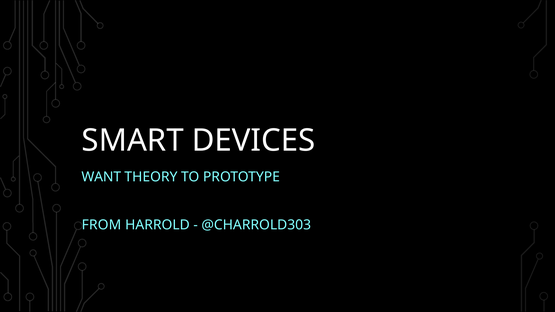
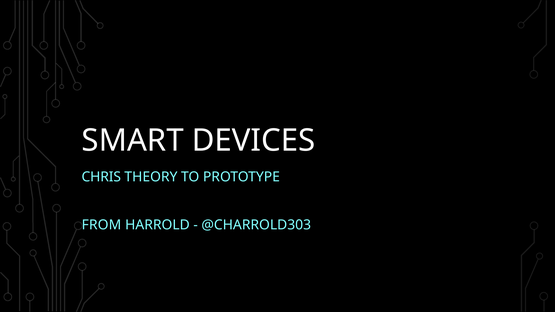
WANT: WANT -> CHRIS
